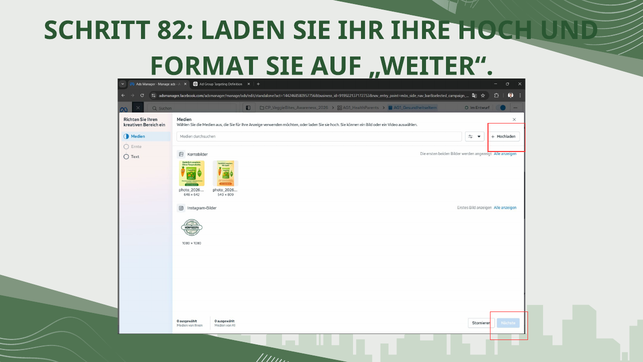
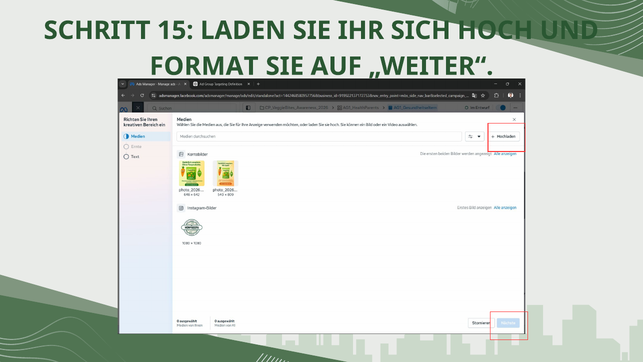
82: 82 -> 15
IHRE: IHRE -> SICH
